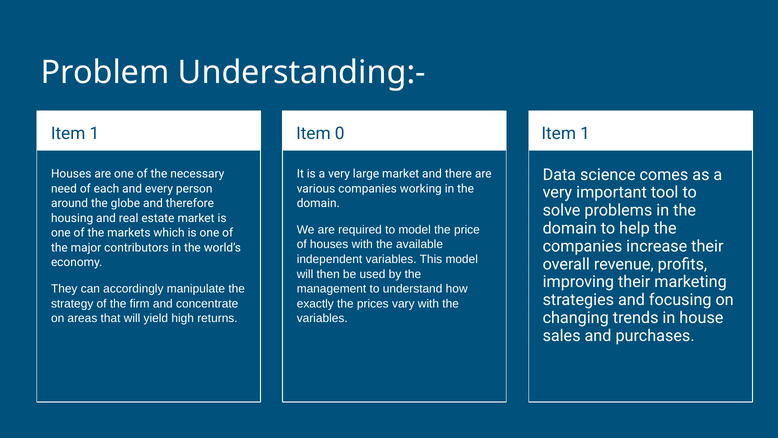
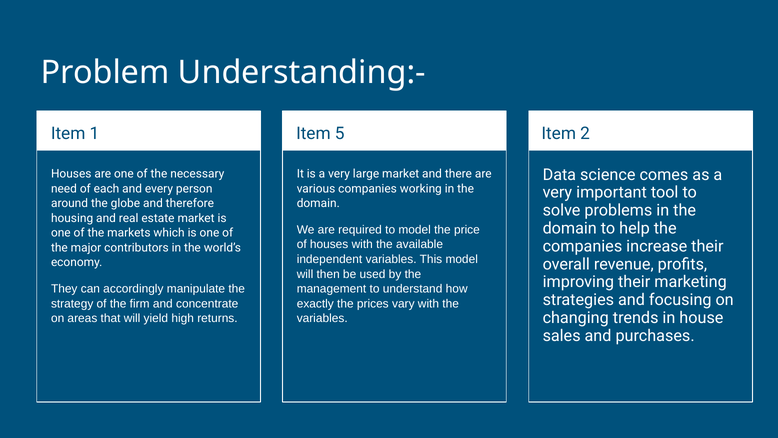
0: 0 -> 5
1 at (585, 133): 1 -> 2
